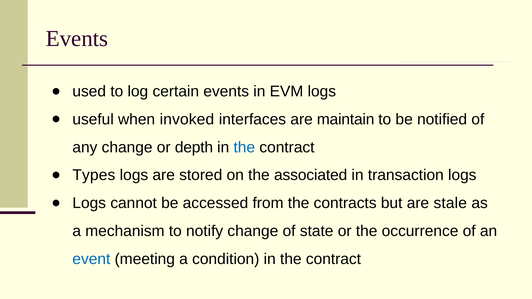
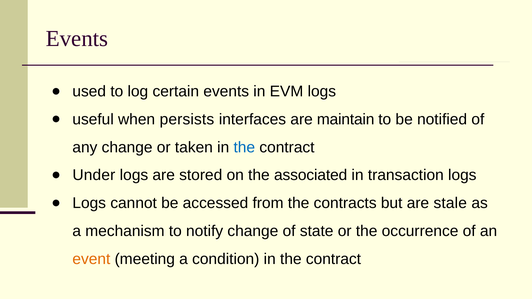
invoked: invoked -> persists
depth: depth -> taken
Types: Types -> Under
event colour: blue -> orange
